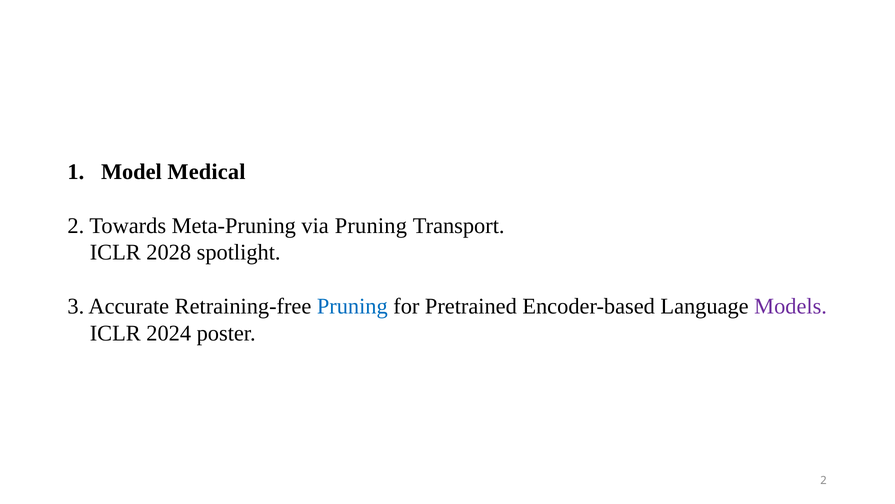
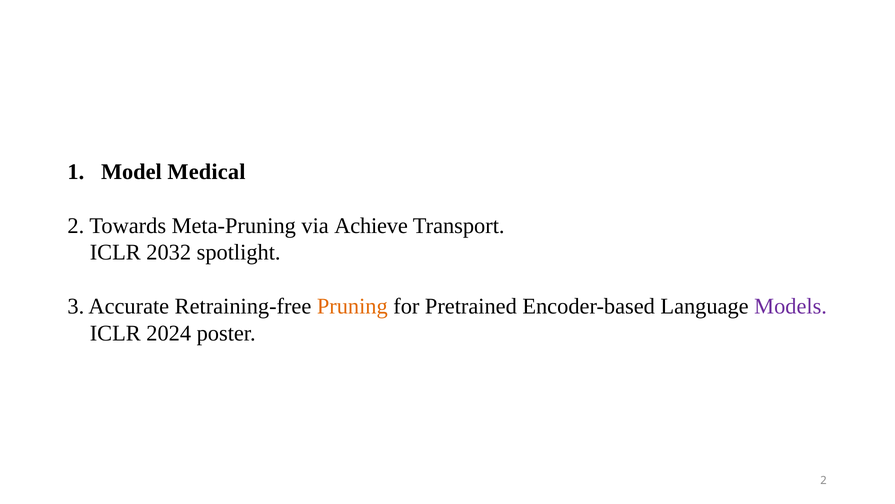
via Pruning: Pruning -> Achieve
2028: 2028 -> 2032
Pruning at (352, 306) colour: blue -> orange
